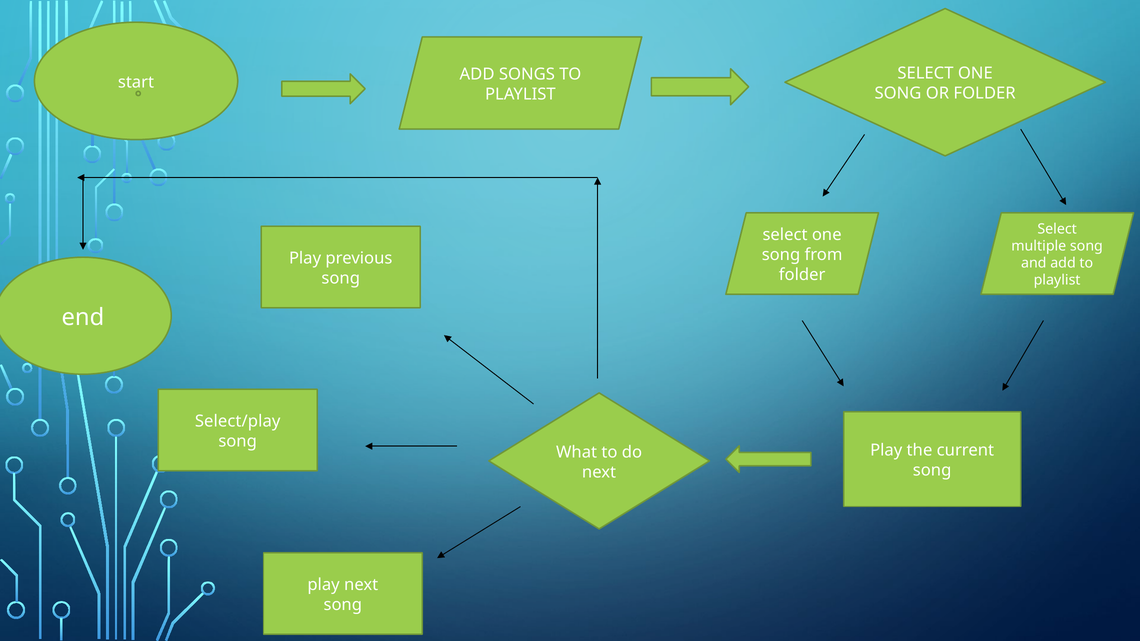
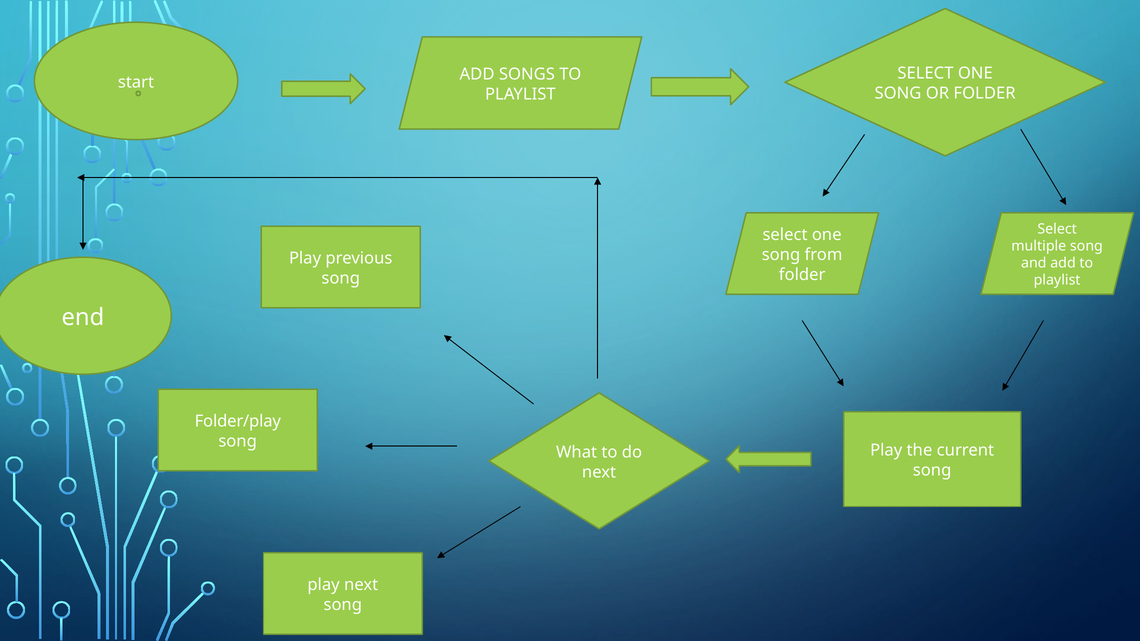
Select/play: Select/play -> Folder/play
